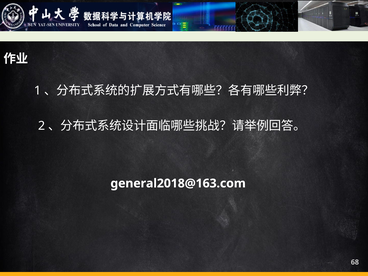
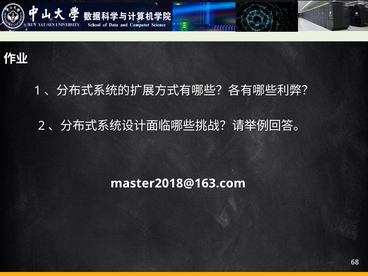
general2018@163.com: general2018@163.com -> master2018@163.com
